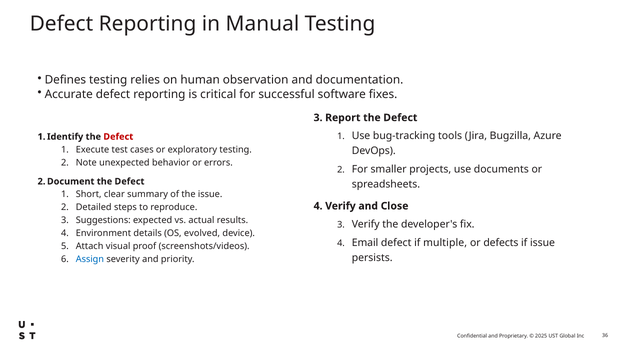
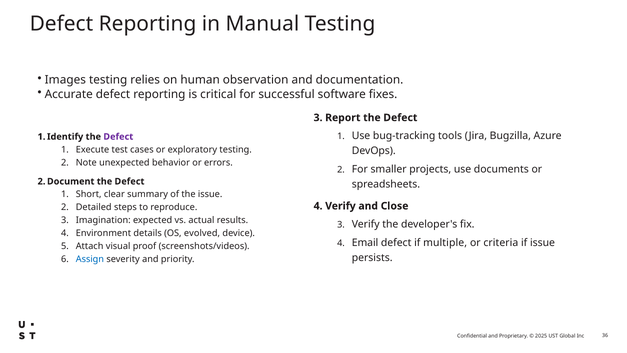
Defines: Defines -> Images
Defect at (118, 137) colour: red -> purple
Suggestions: Suggestions -> Imagination
defects: defects -> criteria
